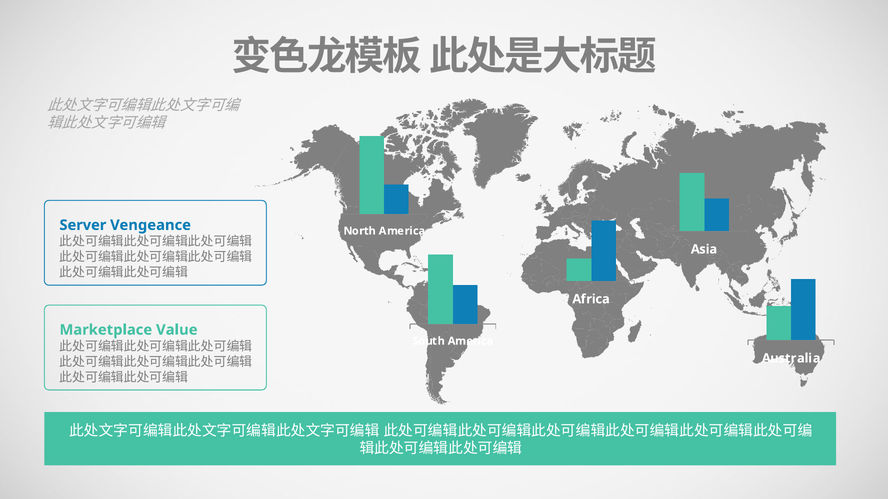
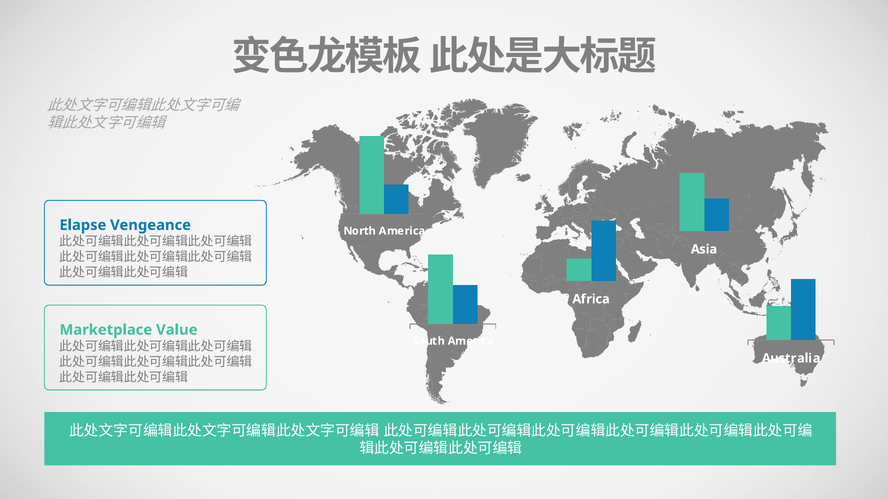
Server: Server -> Elapse
